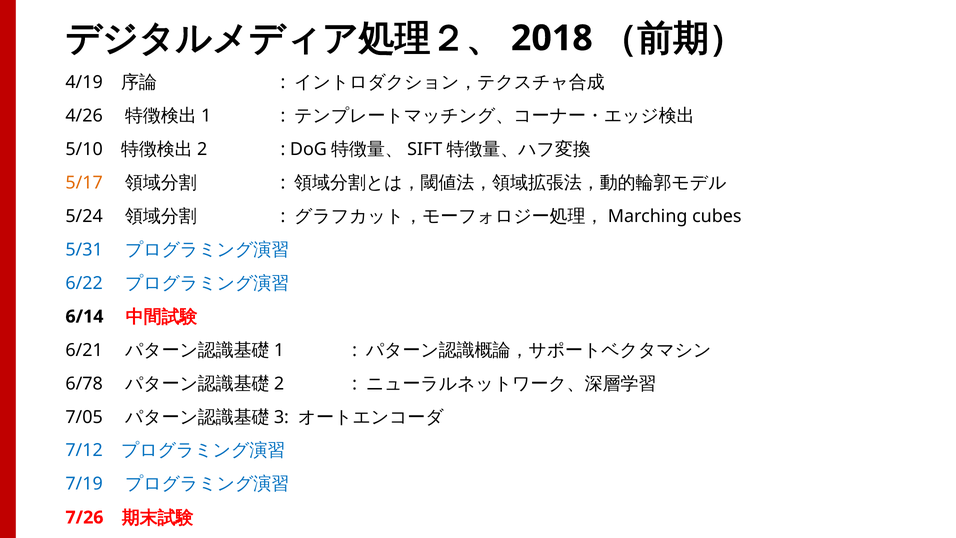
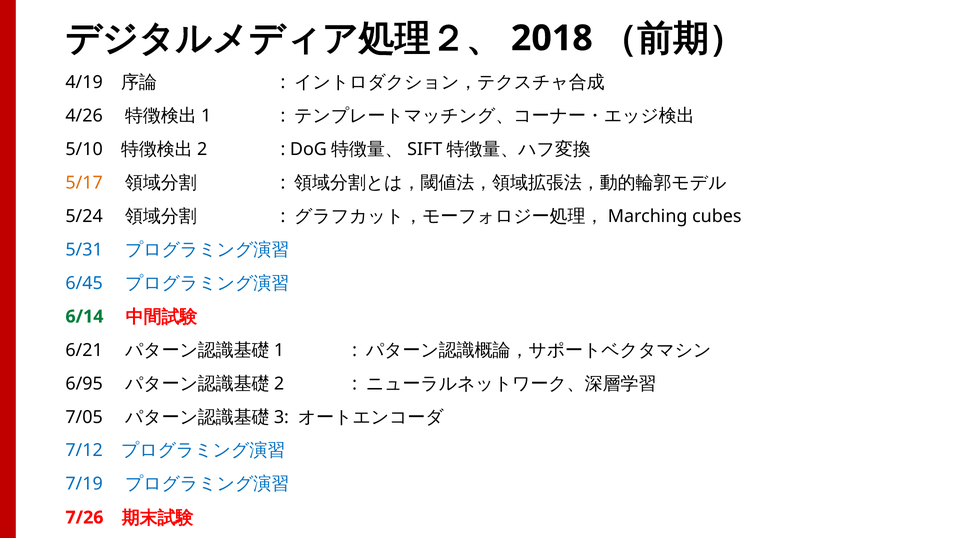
6/22: 6/22 -> 6/45
6/14 colour: black -> green
6/78: 6/78 -> 6/95
